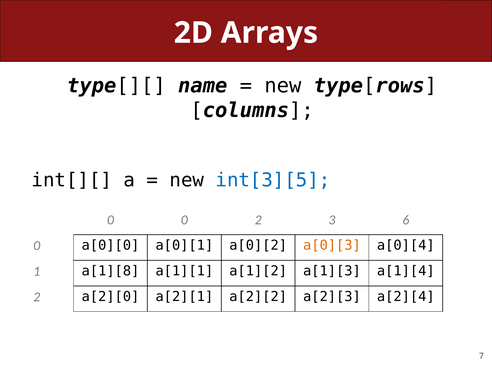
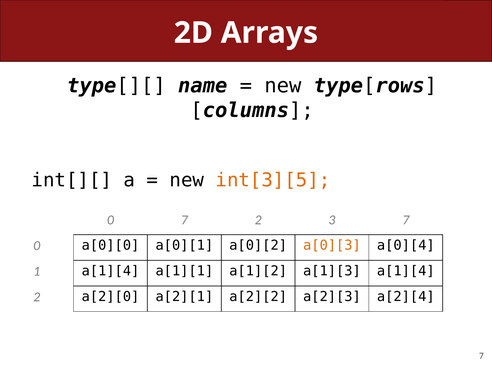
int[3][5 colour: blue -> orange
0 0: 0 -> 7
3 6: 6 -> 7
1 a[1][8: a[1][8 -> a[1][4
